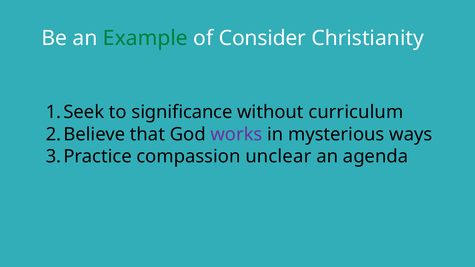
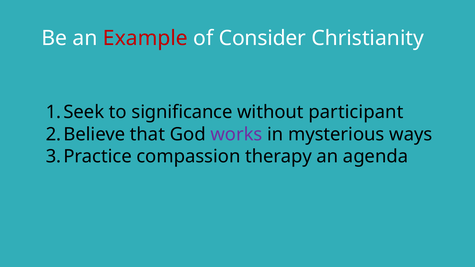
Example colour: green -> red
curriculum: curriculum -> participant
unclear: unclear -> therapy
